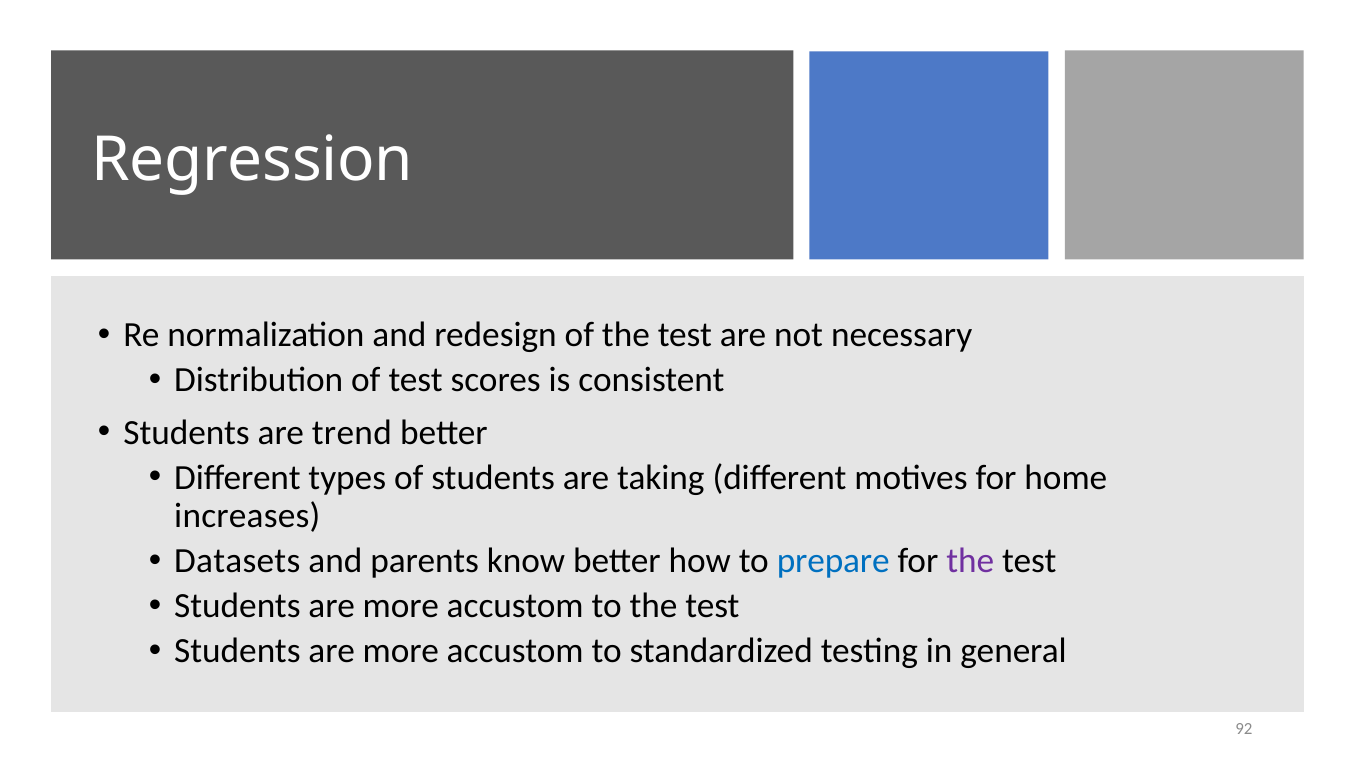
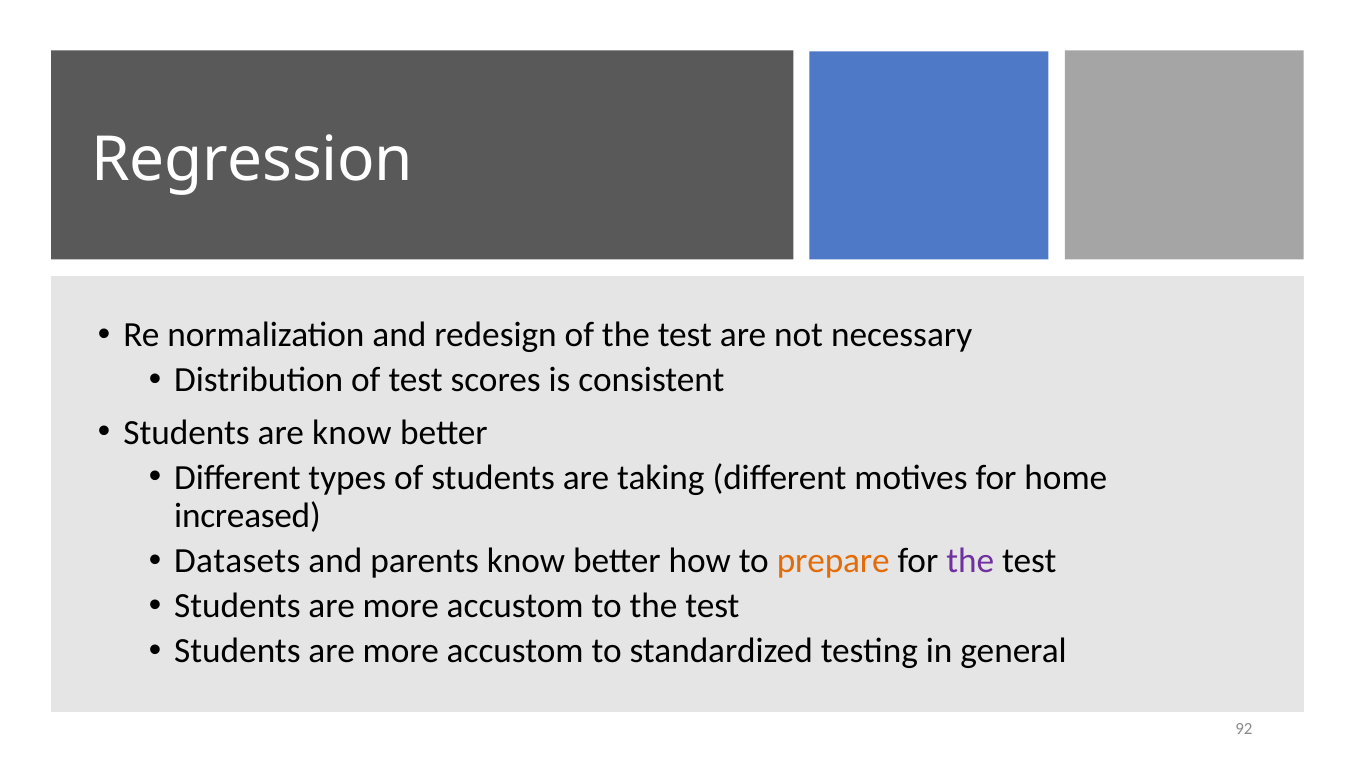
are trend: trend -> know
increases: increases -> increased
prepare colour: blue -> orange
